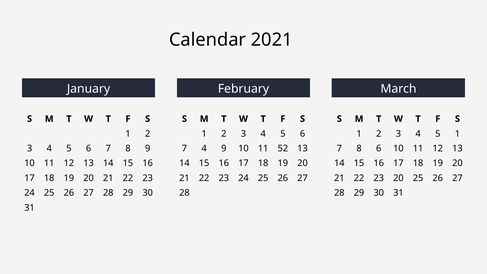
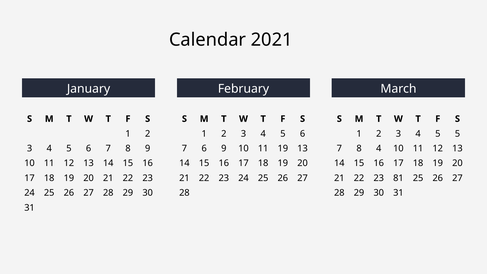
5 1: 1 -> 5
7 4: 4 -> 6
11 52: 52 -> 19
8 6: 6 -> 4
23 20: 20 -> 81
